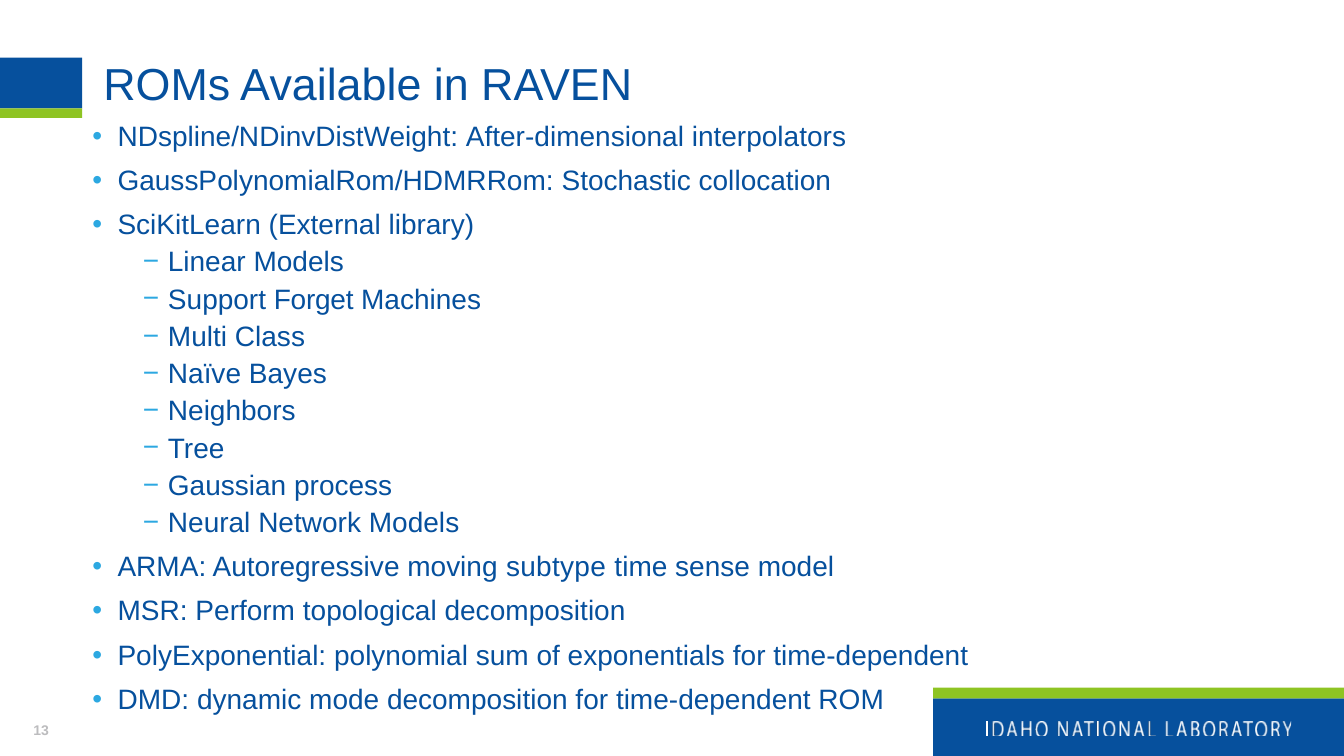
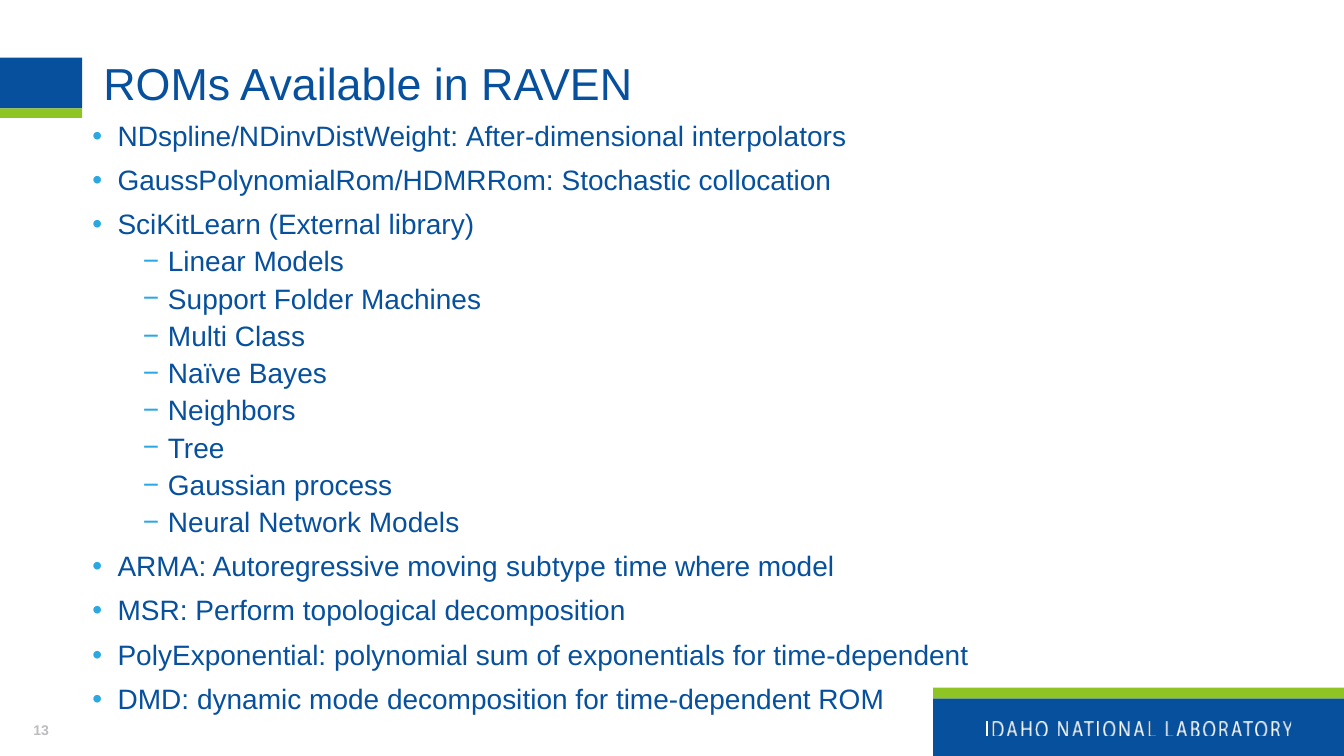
Forget: Forget -> Folder
sense: sense -> where
